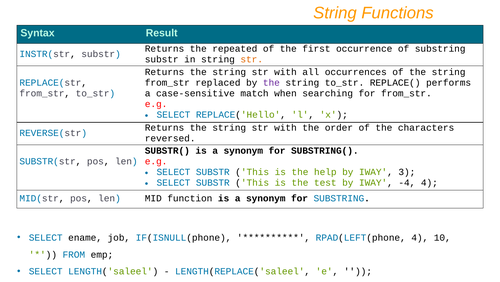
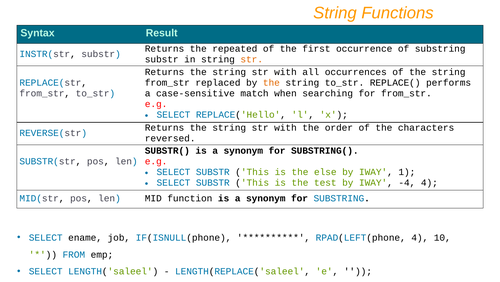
the at (271, 83) colour: purple -> orange
help: help -> else
3: 3 -> 1
